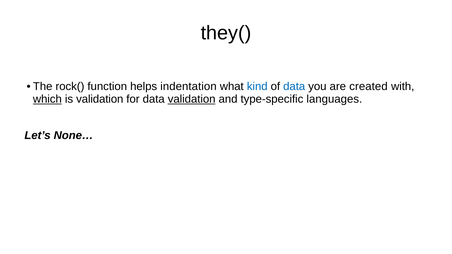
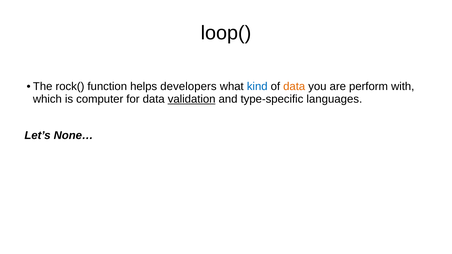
they(: they( -> loop(
indentation: indentation -> developers
data at (294, 87) colour: blue -> orange
created: created -> perform
which underline: present -> none
is validation: validation -> computer
